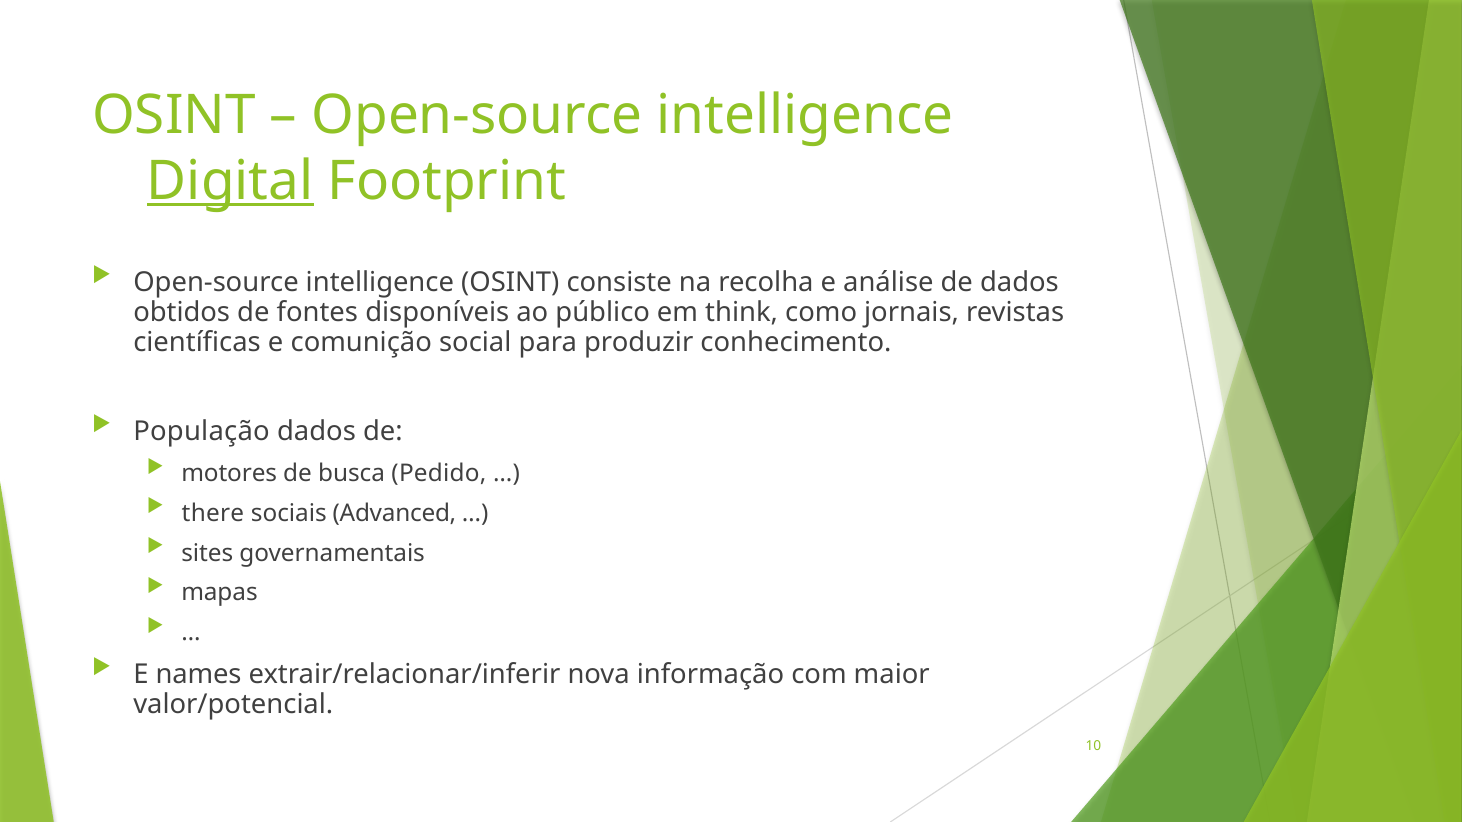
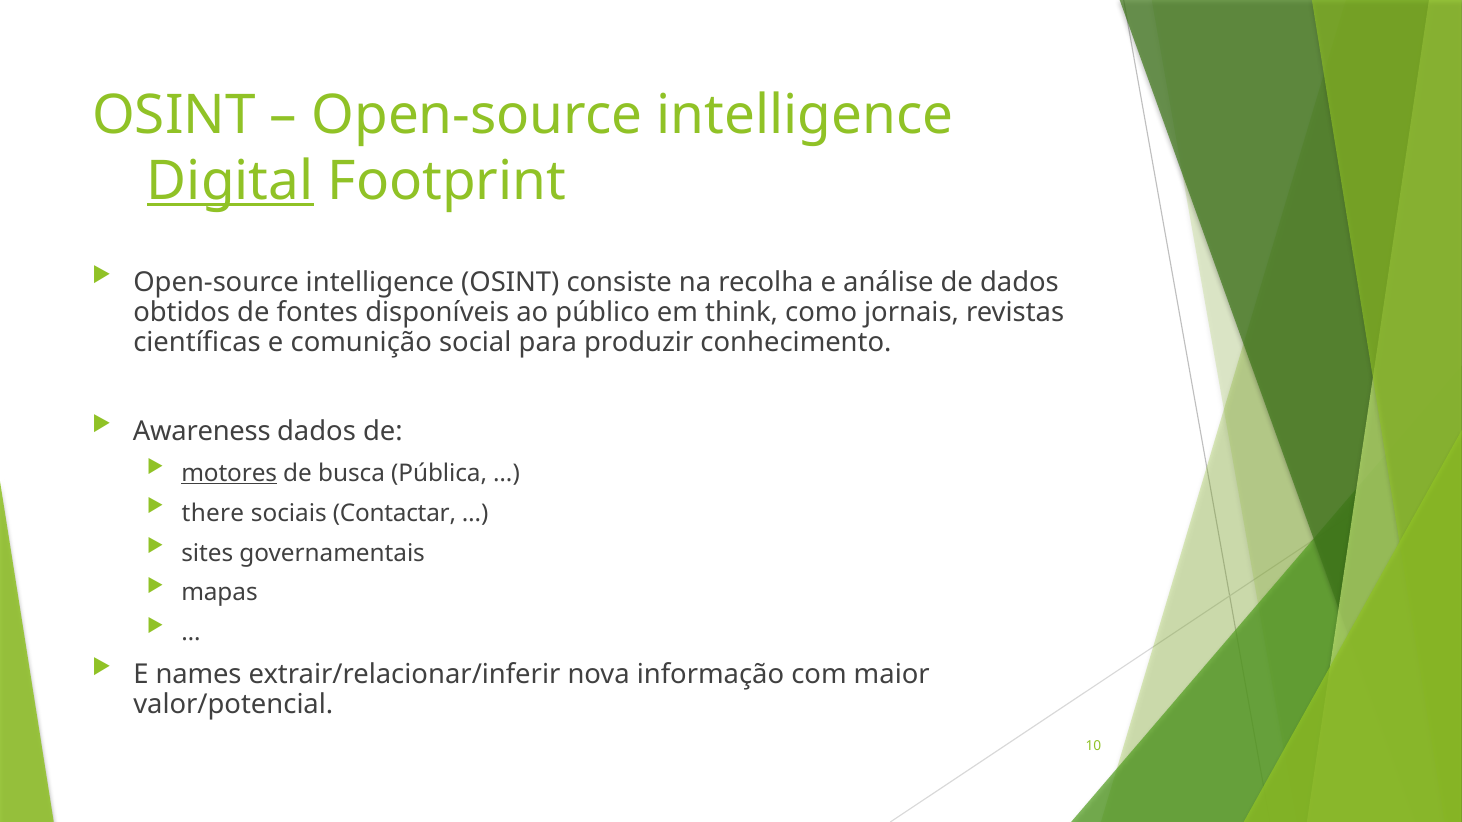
População: População -> Awareness
motores underline: none -> present
Pedido: Pedido -> Pública
Advanced: Advanced -> Contactar
